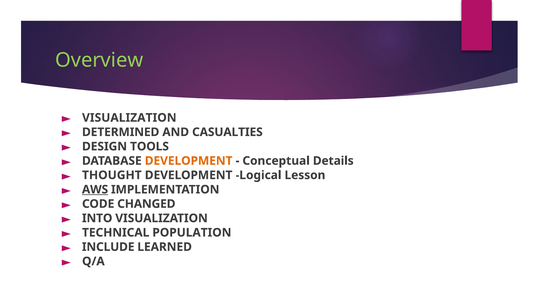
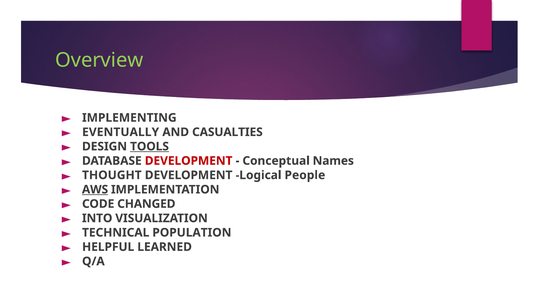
VISUALIZATION at (129, 118): VISUALIZATION -> IMPLEMENTING
DETERMINED: DETERMINED -> EVENTUALLY
TOOLS underline: none -> present
DEVELOPMENT at (189, 161) colour: orange -> red
Details: Details -> Names
Lesson: Lesson -> People
INCLUDE: INCLUDE -> HELPFUL
